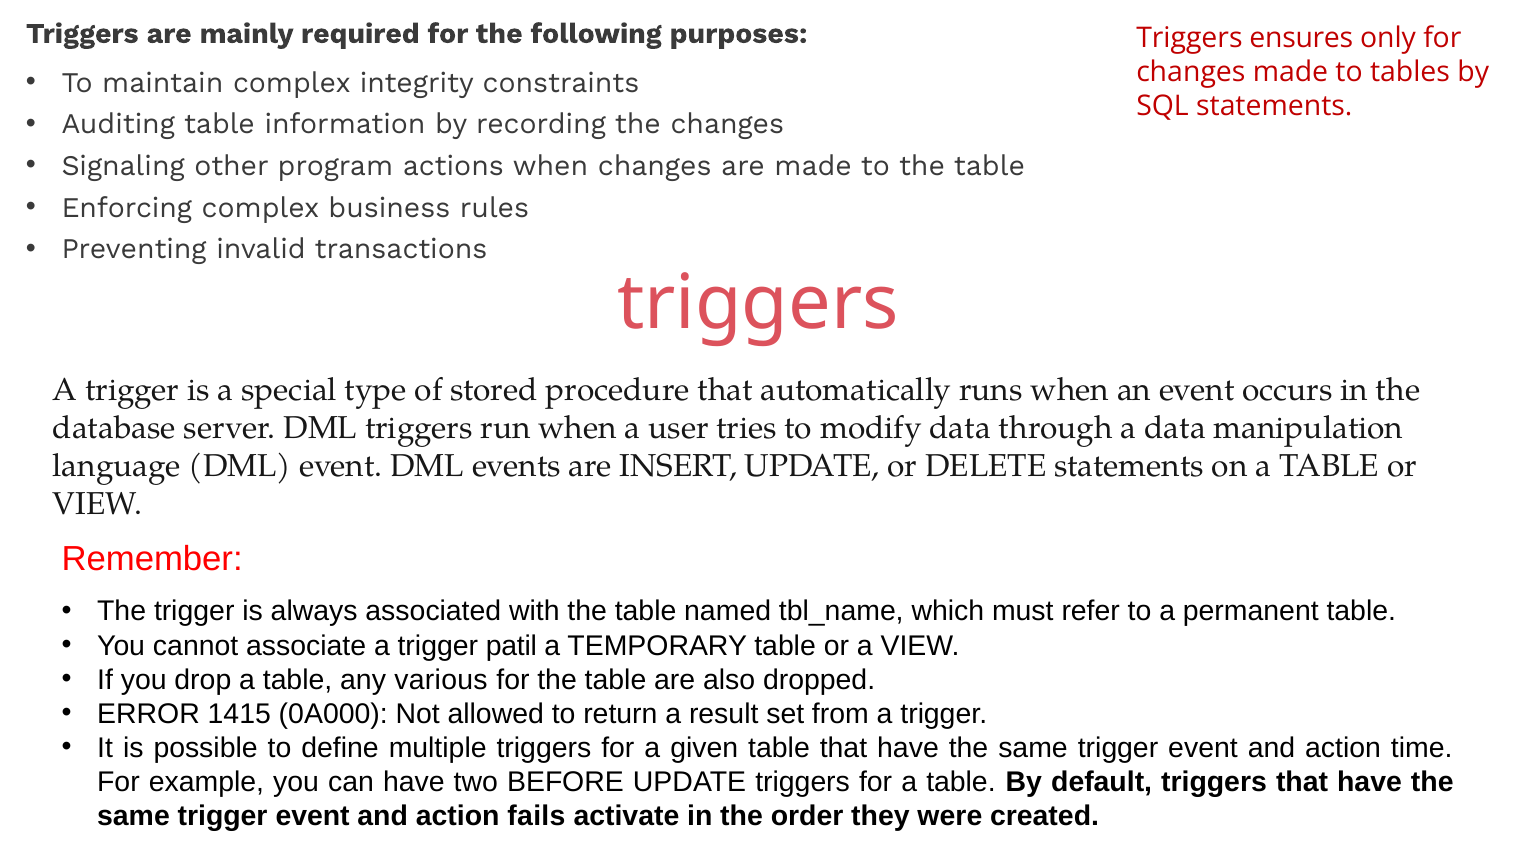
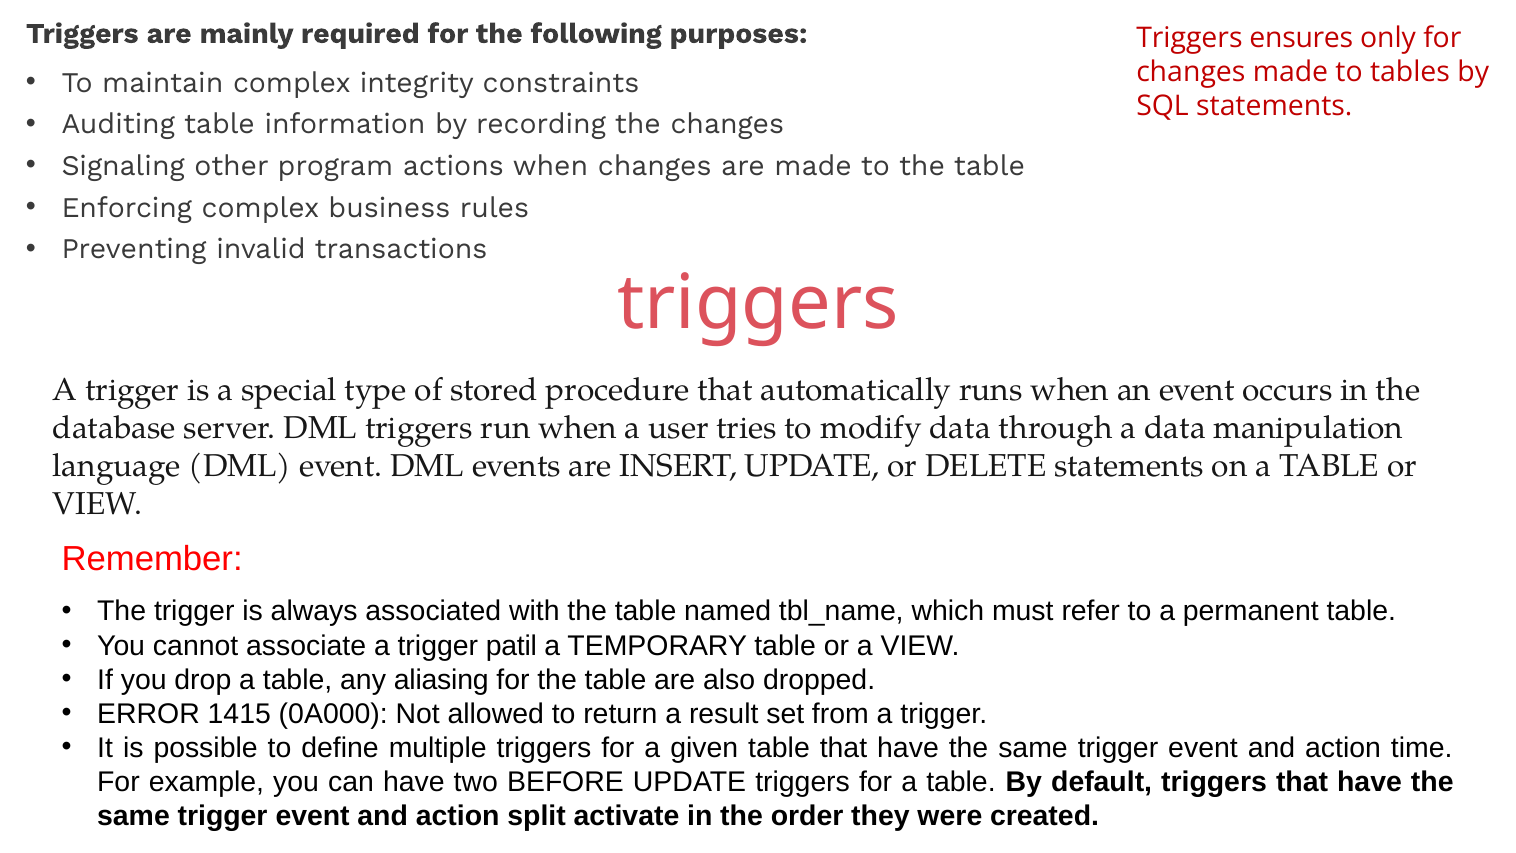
various: various -> aliasing
fails: fails -> split
